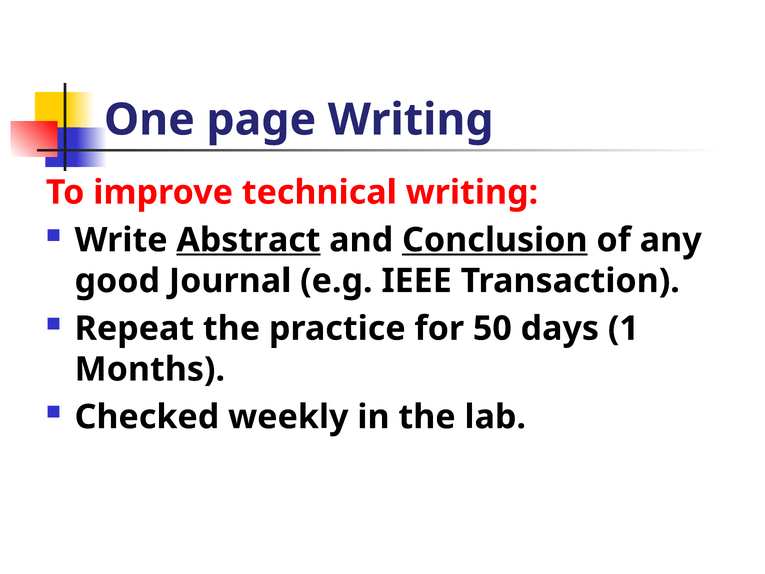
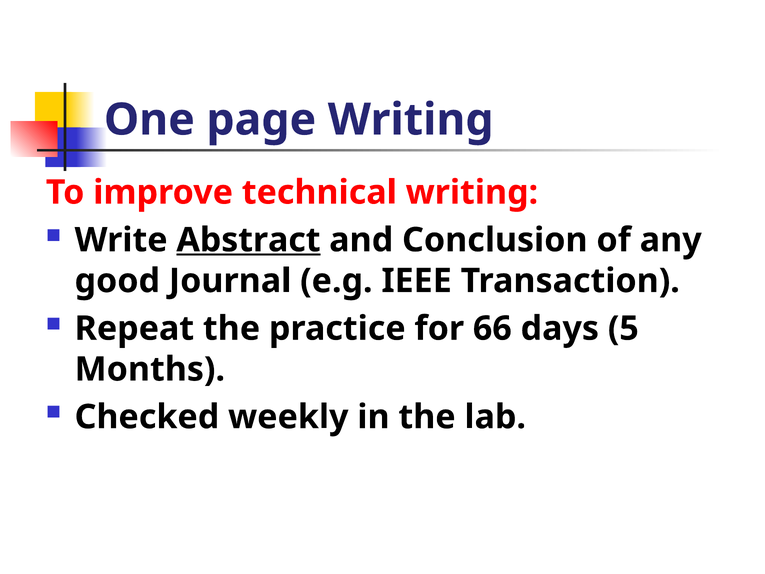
Conclusion underline: present -> none
50: 50 -> 66
1: 1 -> 5
